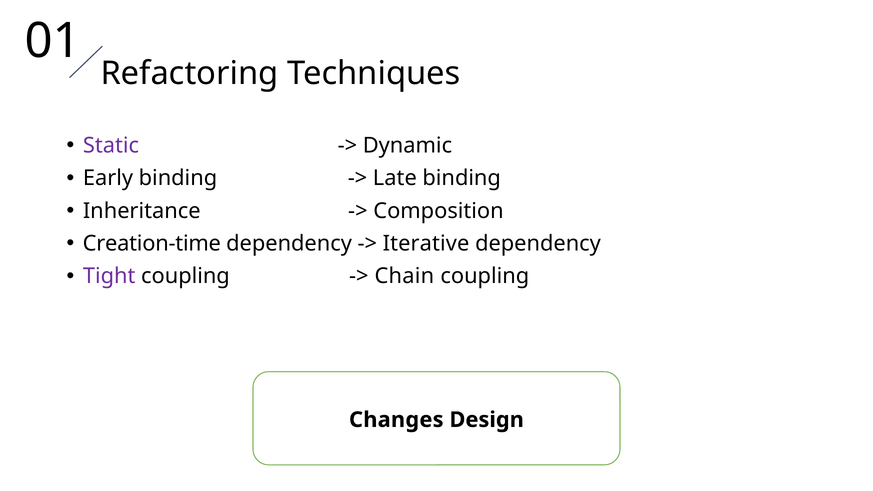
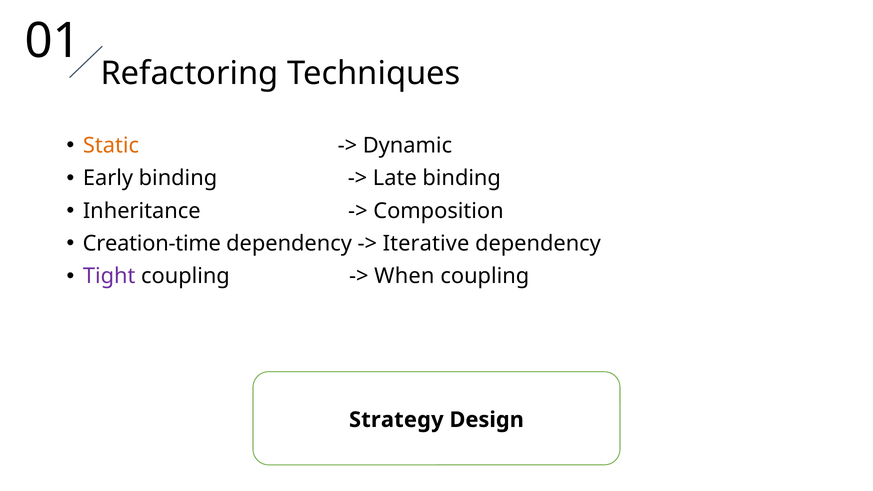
Static colour: purple -> orange
Chain: Chain -> When
Changes: Changes -> Strategy
